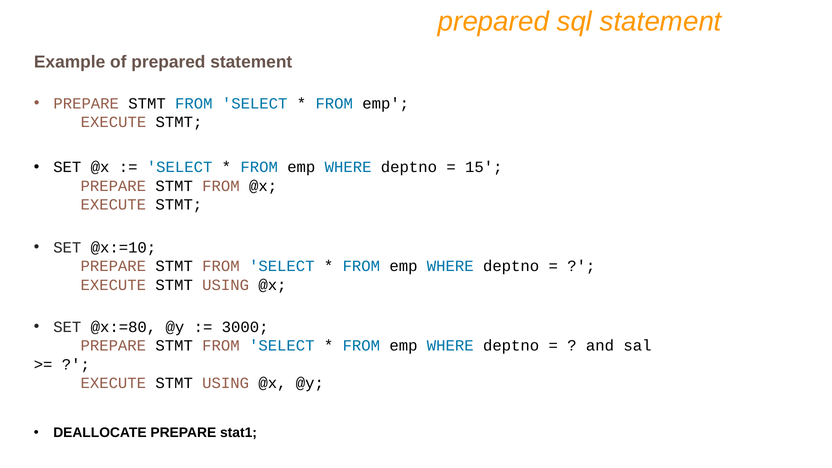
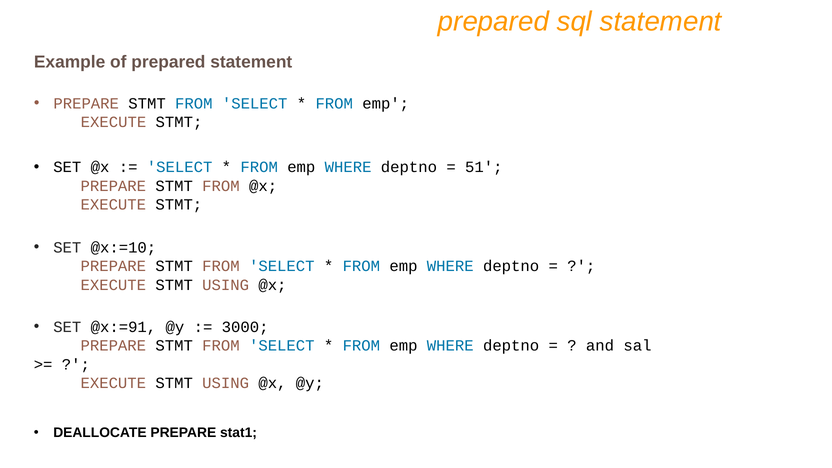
15: 15 -> 51
@x:=80: @x:=80 -> @x:=91
